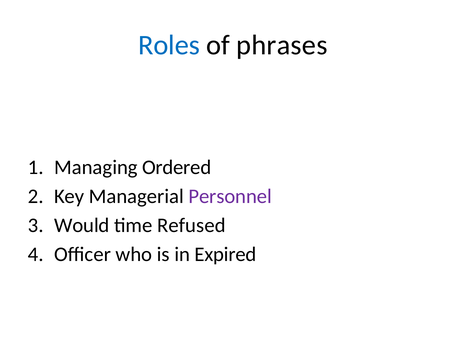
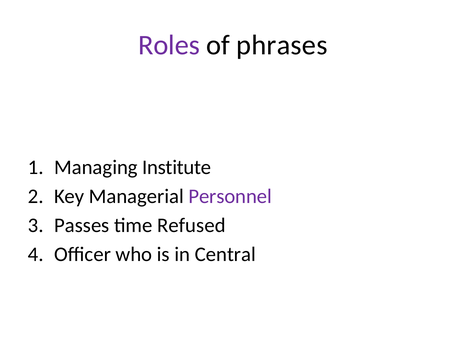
Roles colour: blue -> purple
Ordered: Ordered -> Institute
Would: Would -> Passes
Expired: Expired -> Central
